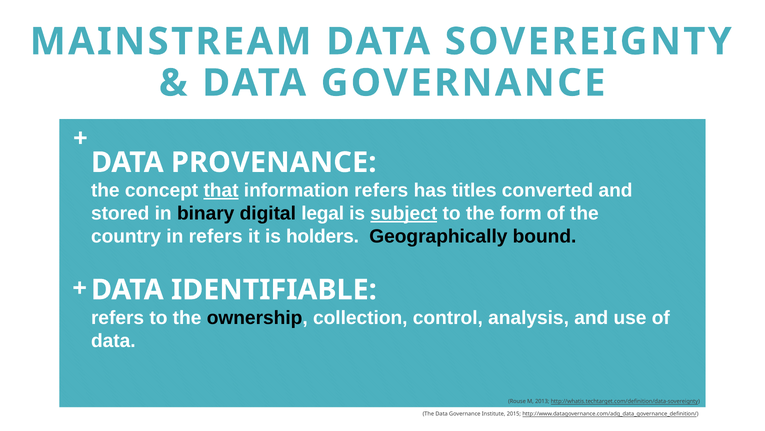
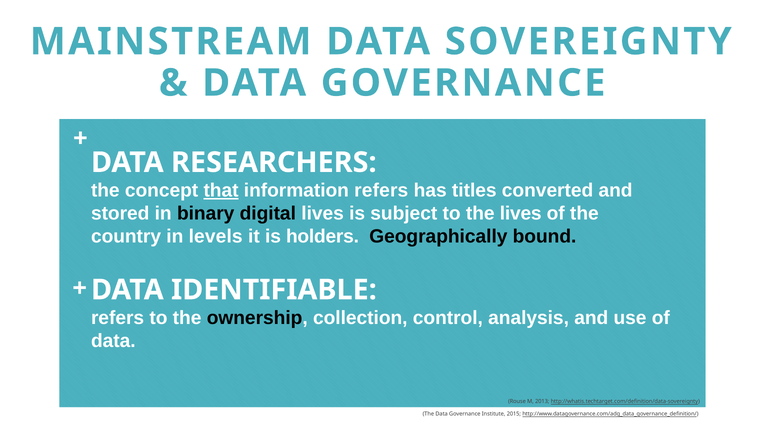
PROVENANCE: PROVENANCE -> RESEARCHERS
digital legal: legal -> lives
subject underline: present -> none
the form: form -> lives
in refers: refers -> levels
